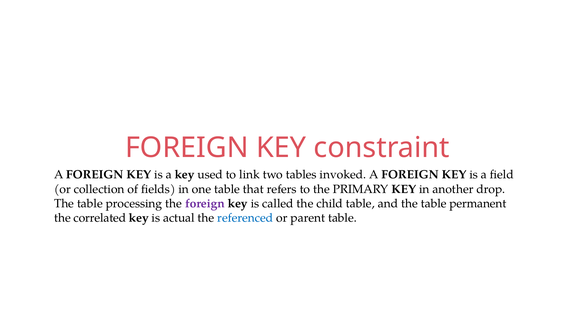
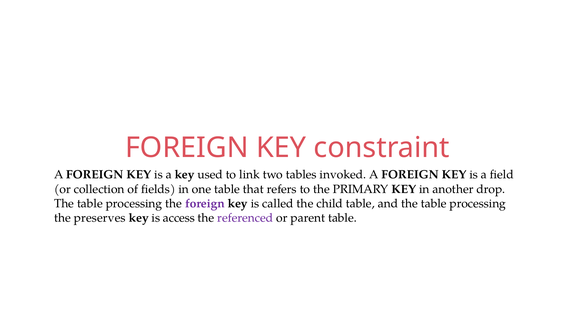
and the table permanent: permanent -> processing
correlated: correlated -> preserves
actual: actual -> access
referenced colour: blue -> purple
